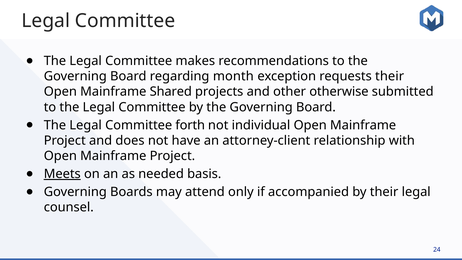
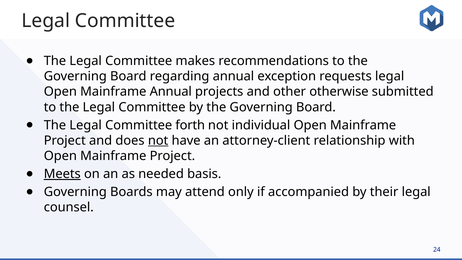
regarding month: month -> annual
requests their: their -> legal
Mainframe Shared: Shared -> Annual
not at (158, 140) underline: none -> present
